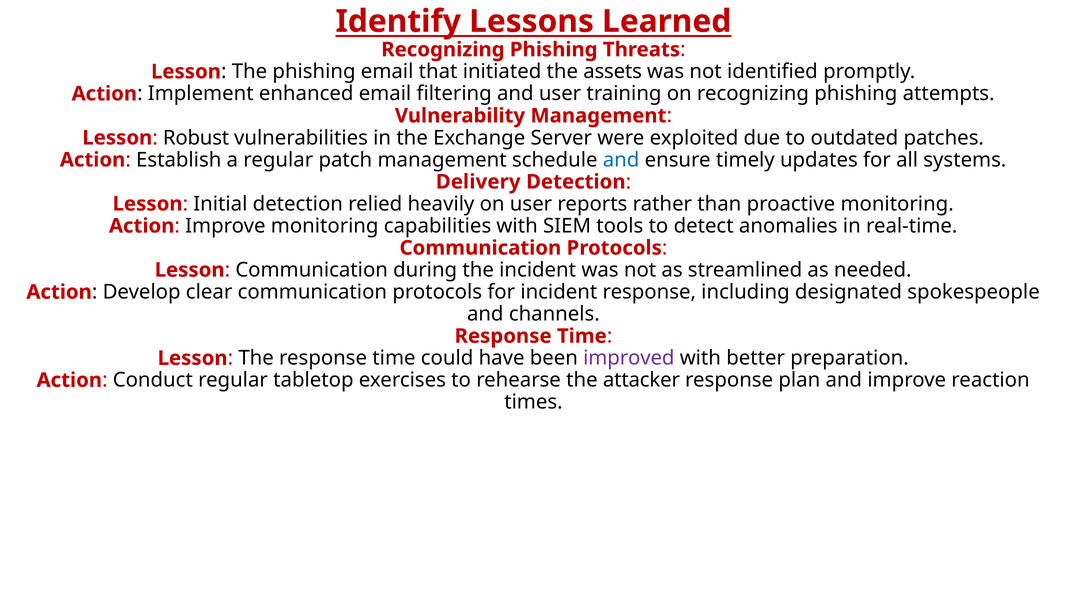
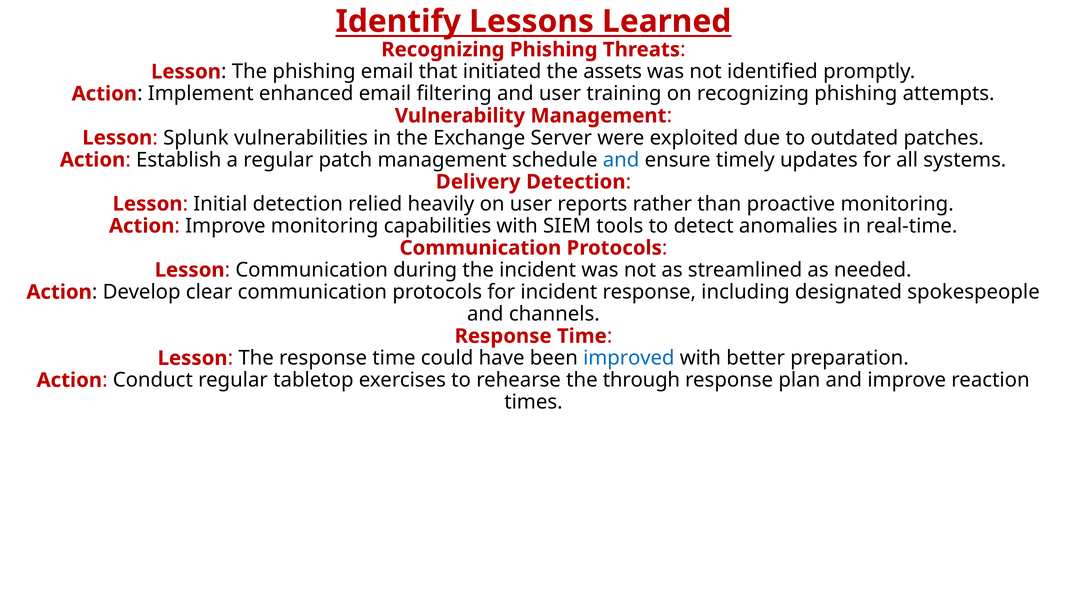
Robust: Robust -> Splunk
improved colour: purple -> blue
attacker: attacker -> through
